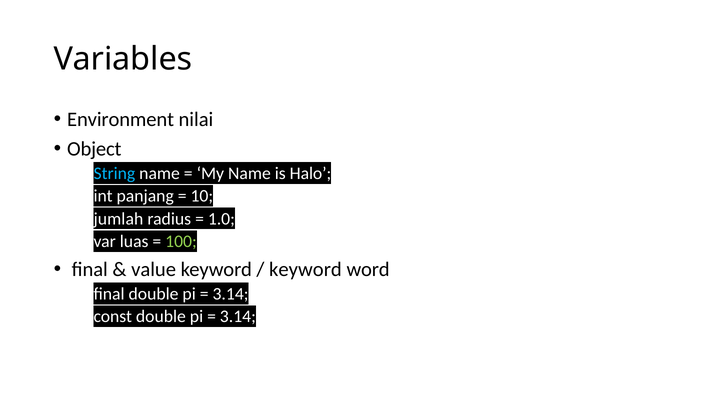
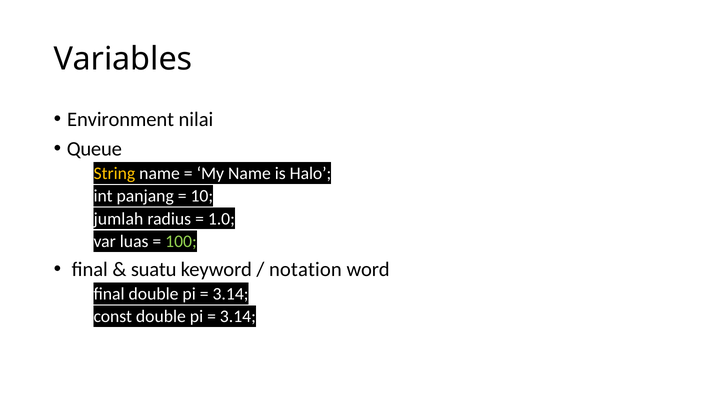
Object: Object -> Queue
String colour: light blue -> yellow
value: value -> suatu
keyword at (305, 269): keyword -> notation
